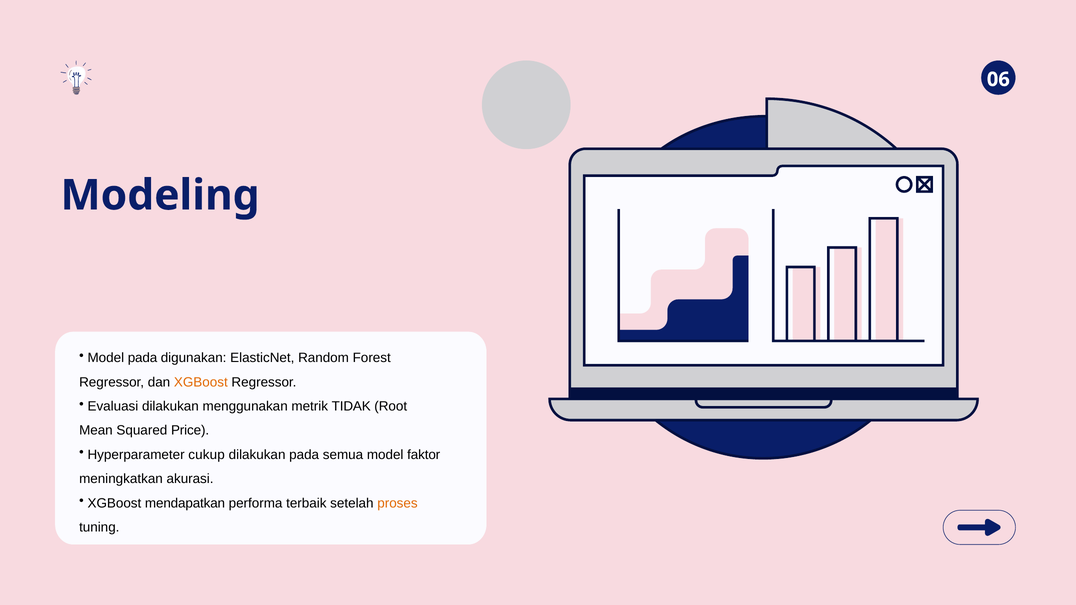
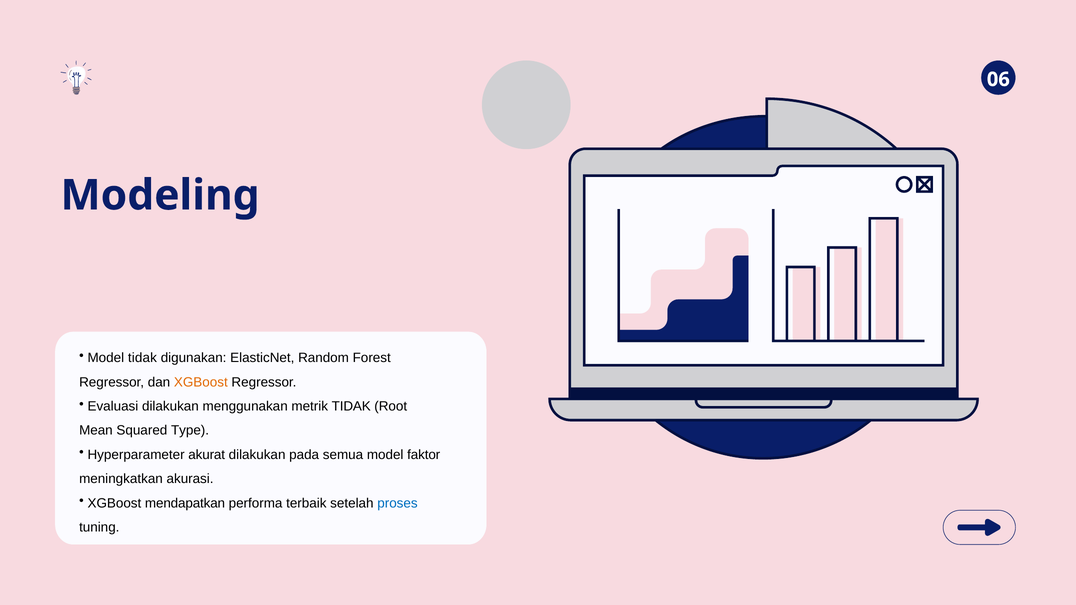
Model pada: pada -> tidak
Price: Price -> Type
cukup: cukup -> akurat
proses colour: orange -> blue
